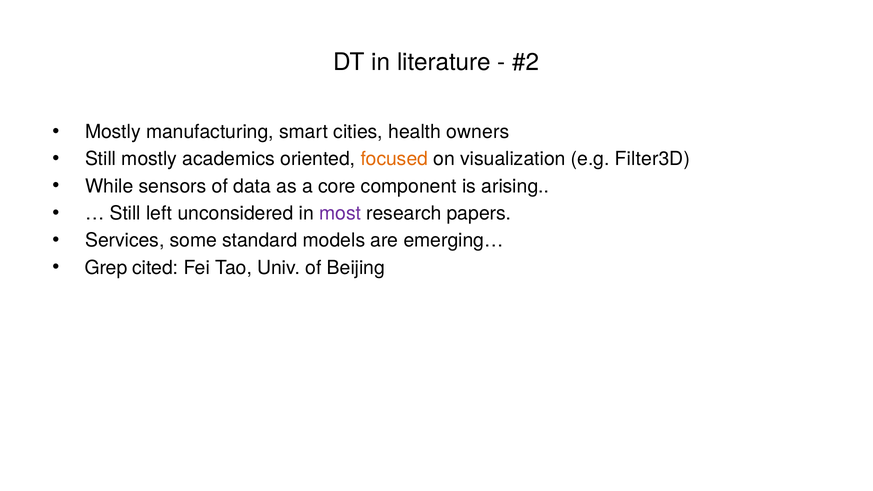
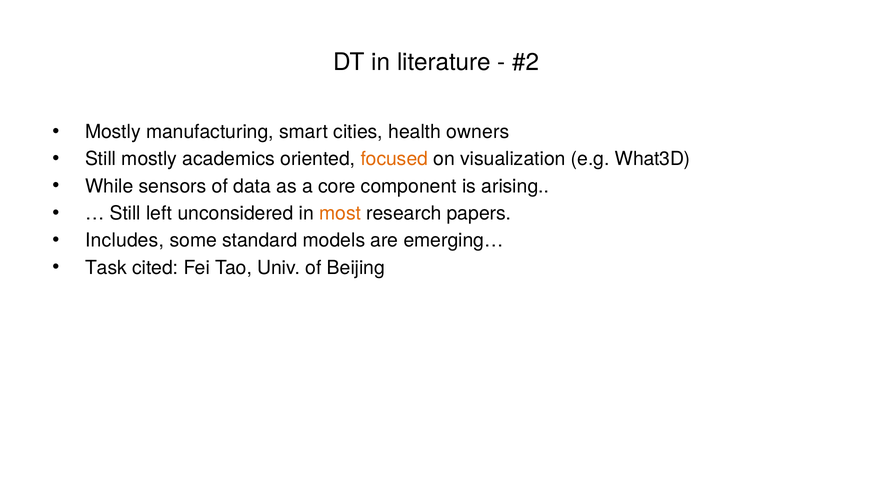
Filter3D: Filter3D -> What3D
most colour: purple -> orange
Services: Services -> Includes
Grep: Grep -> Task
